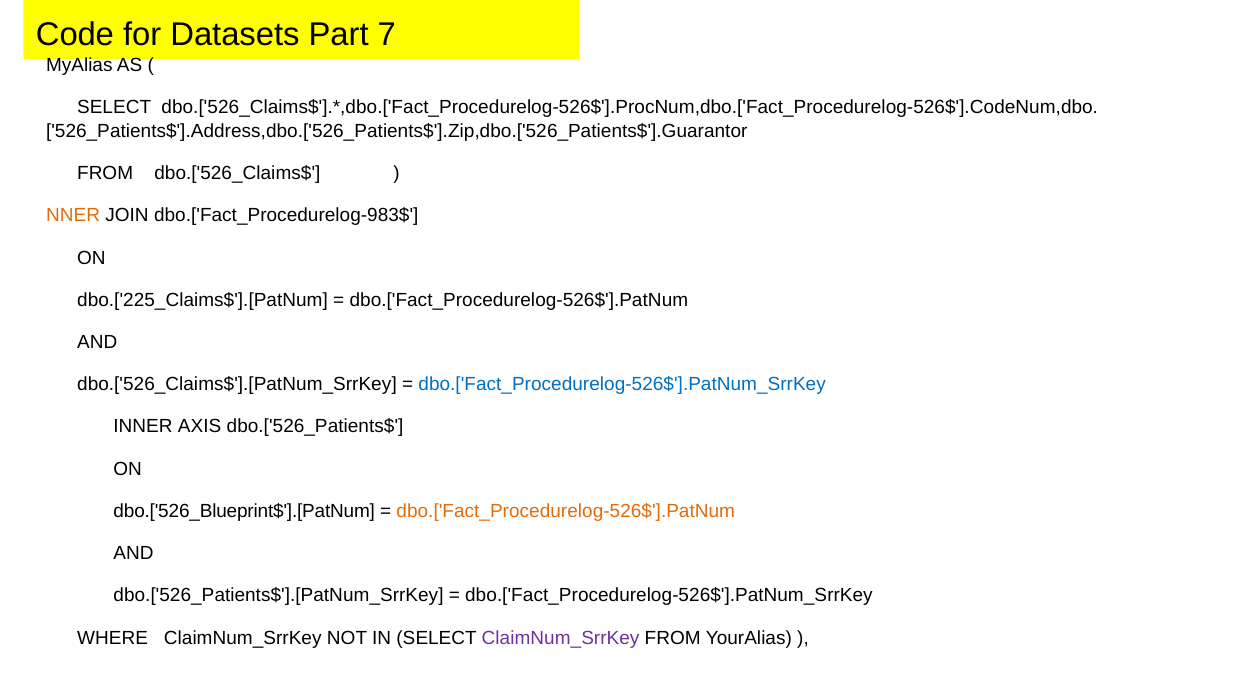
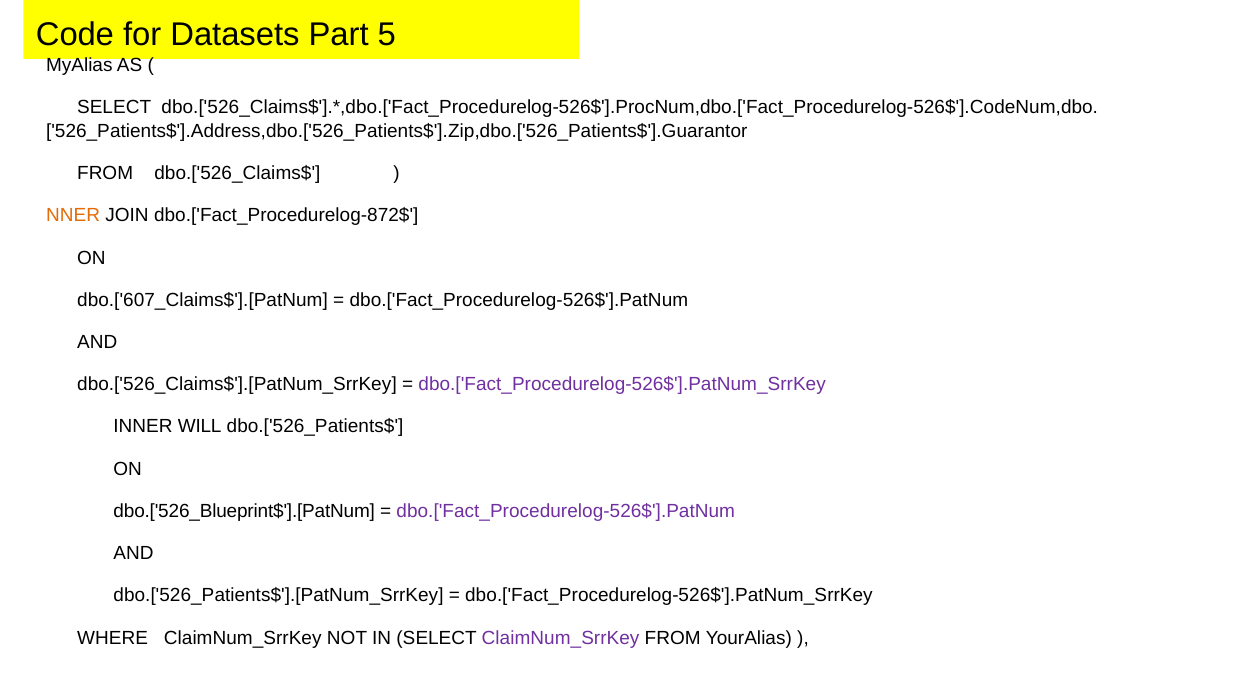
7: 7 -> 5
dbo.['Fact_Procedurelog-983$: dbo.['Fact_Procedurelog-983$ -> dbo.['Fact_Procedurelog-872$
dbo.['225_Claims$'].[PatNum: dbo.['225_Claims$'].[PatNum -> dbo.['607_Claims$'].[PatNum
dbo.['Fact_Procedurelog-526$'].PatNum_SrrKey at (622, 384) colour: blue -> purple
AXIS: AXIS -> WILL
dbo.['Fact_Procedurelog-526$'].PatNum at (566, 511) colour: orange -> purple
